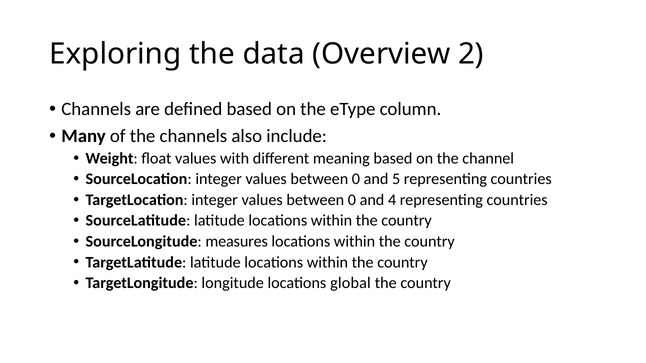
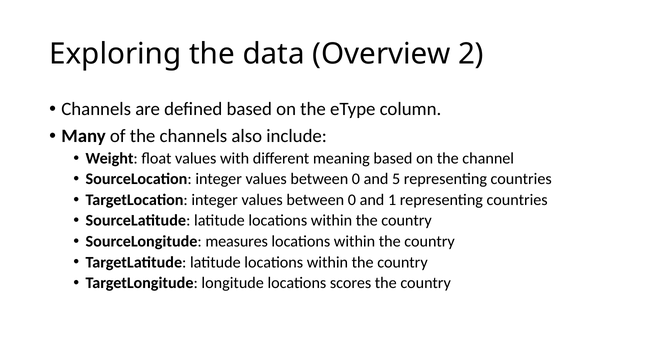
4: 4 -> 1
global: global -> scores
